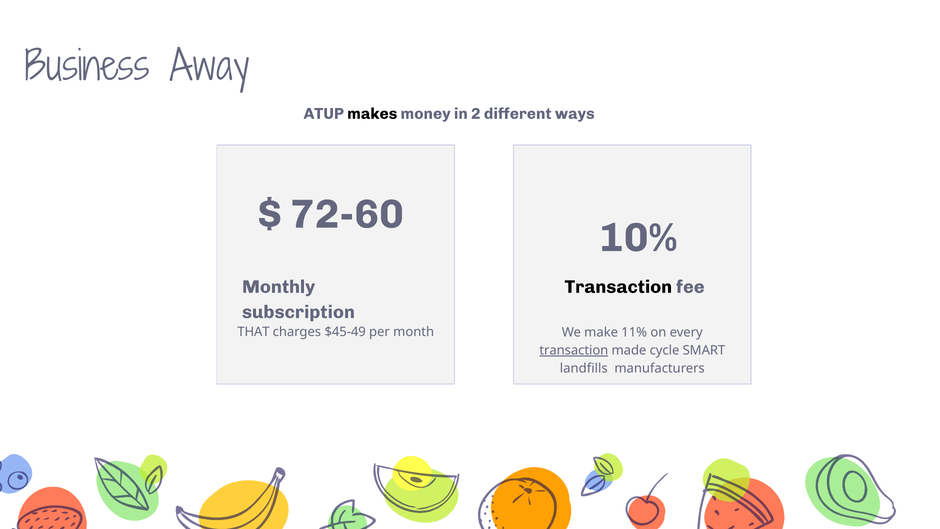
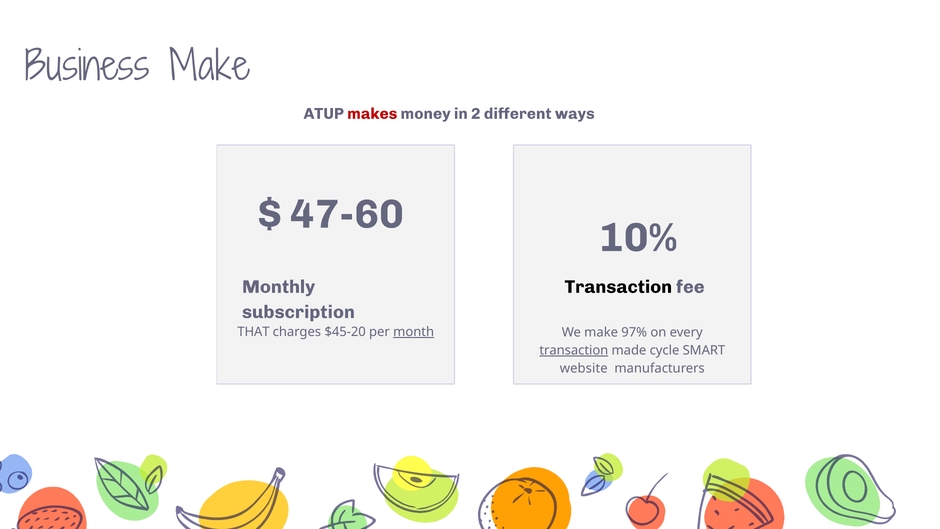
Business Away: Away -> Make
makes colour: black -> red
72-60: 72-60 -> 47-60
$45-49: $45-49 -> $45-20
month underline: none -> present
11%: 11% -> 97%
landfills: landfills -> website
